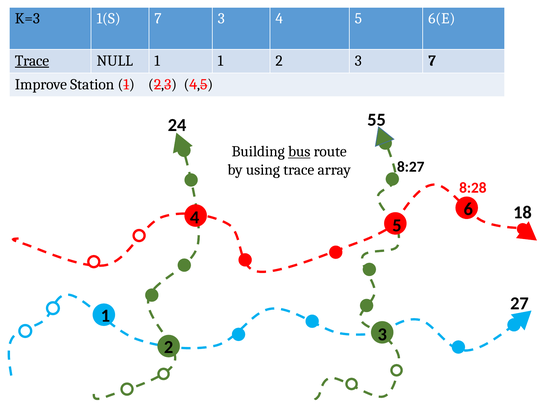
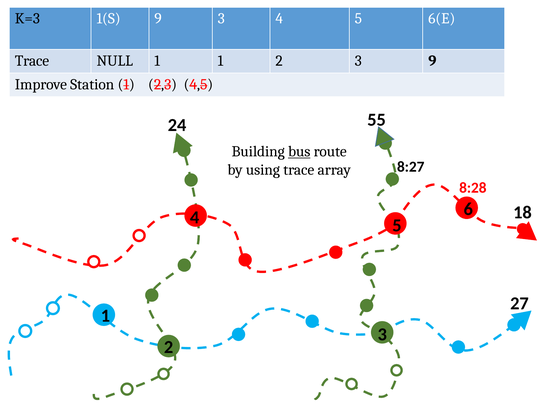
1(S 7: 7 -> 9
Trace at (32, 61) underline: present -> none
3 7: 7 -> 9
